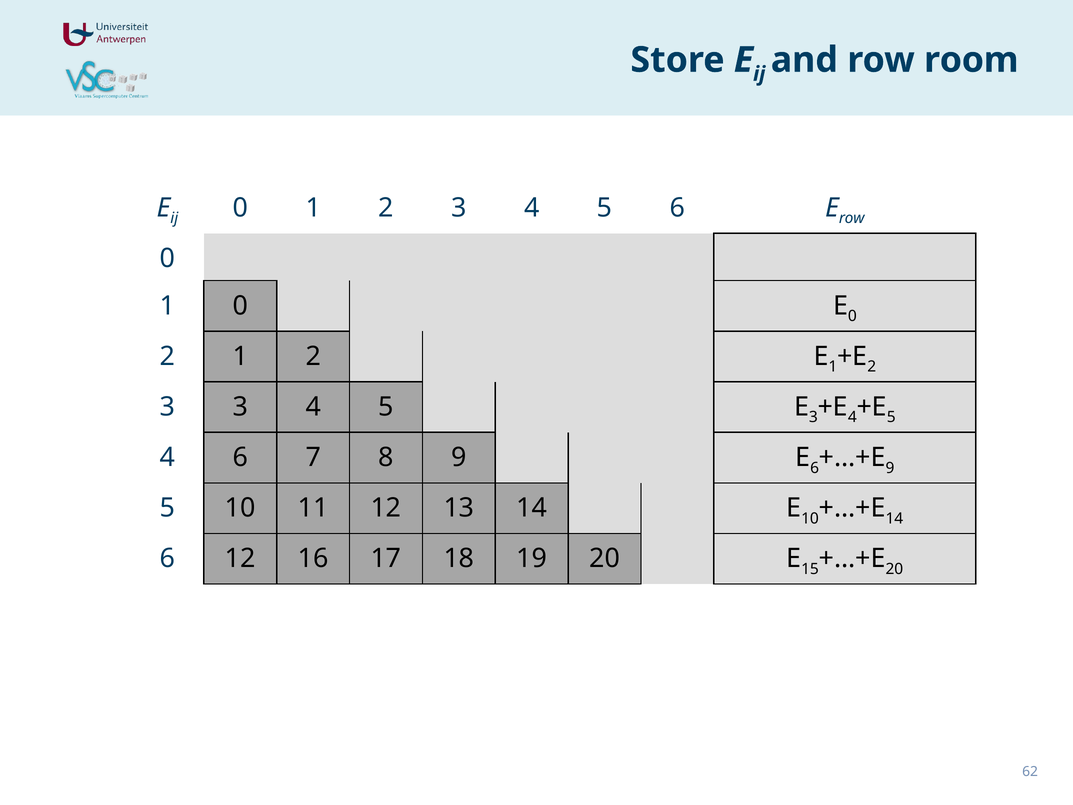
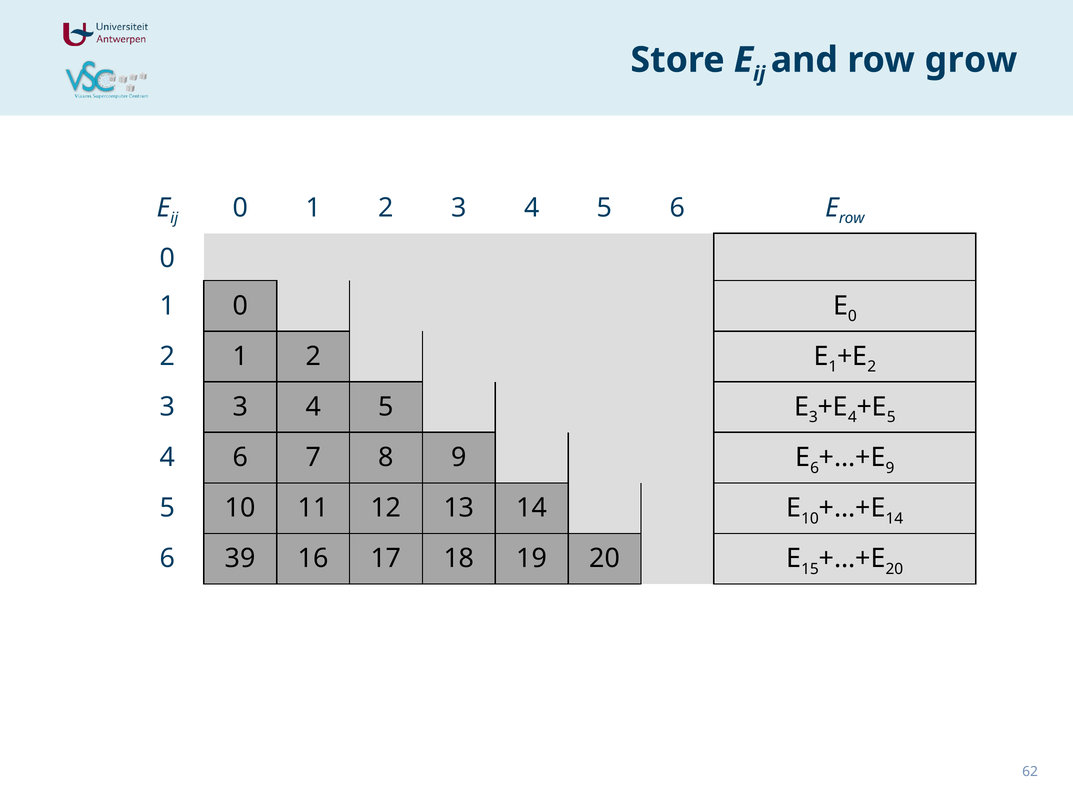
room: room -> grow
6 12: 12 -> 39
